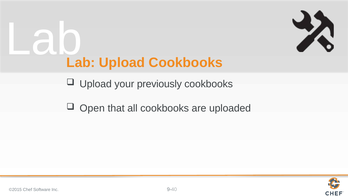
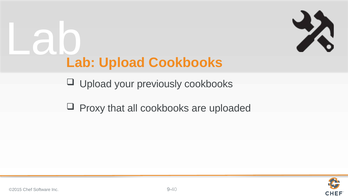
Open: Open -> Proxy
